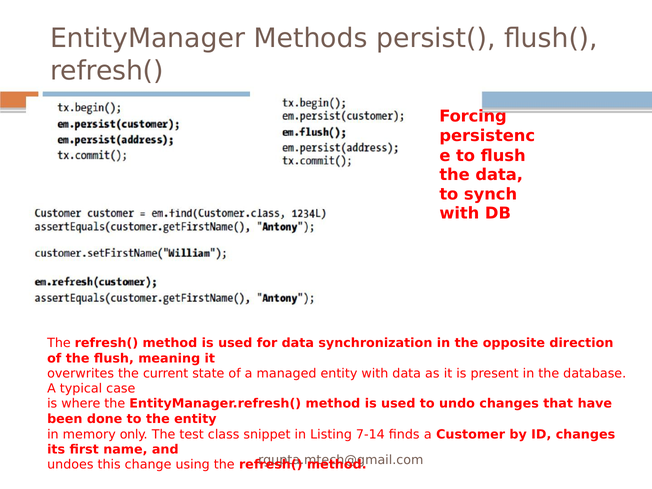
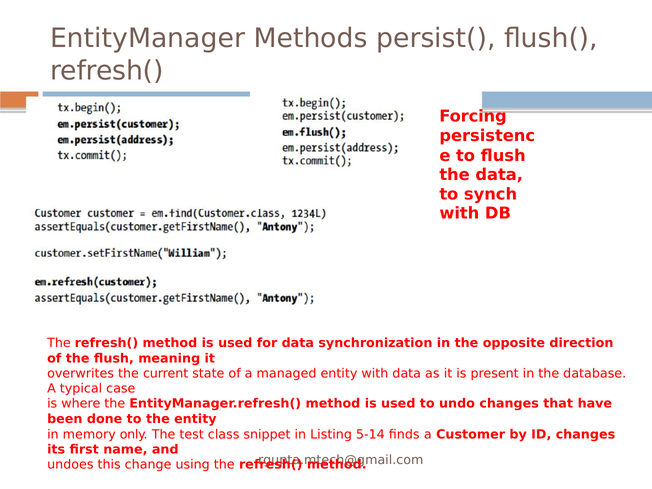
7-14: 7-14 -> 5-14
